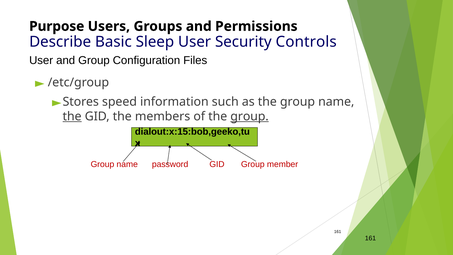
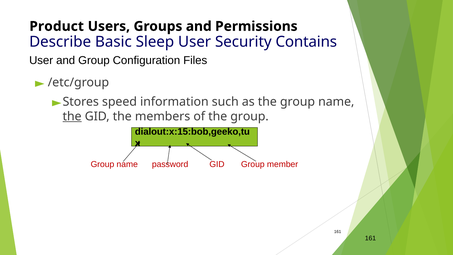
Purpose: Purpose -> Product
Controls: Controls -> Contains
group at (250, 116) underline: present -> none
